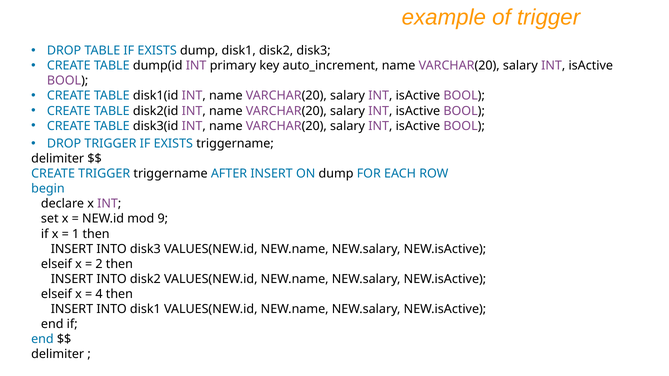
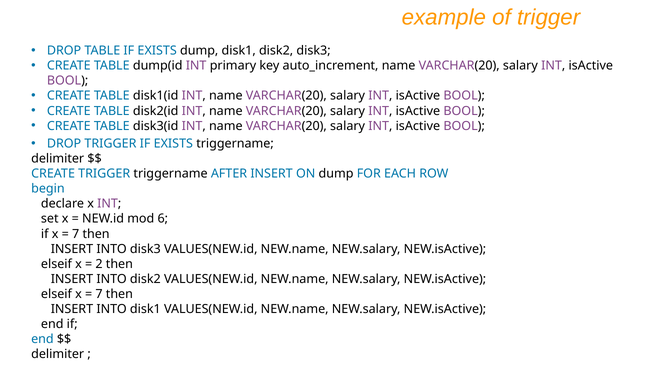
9: 9 -> 6
1 at (76, 234): 1 -> 7
4 at (99, 294): 4 -> 7
